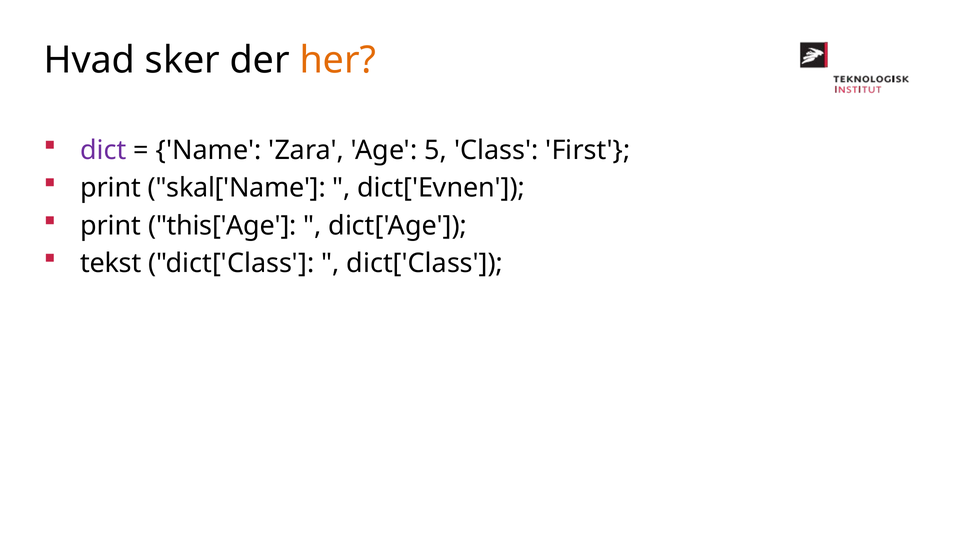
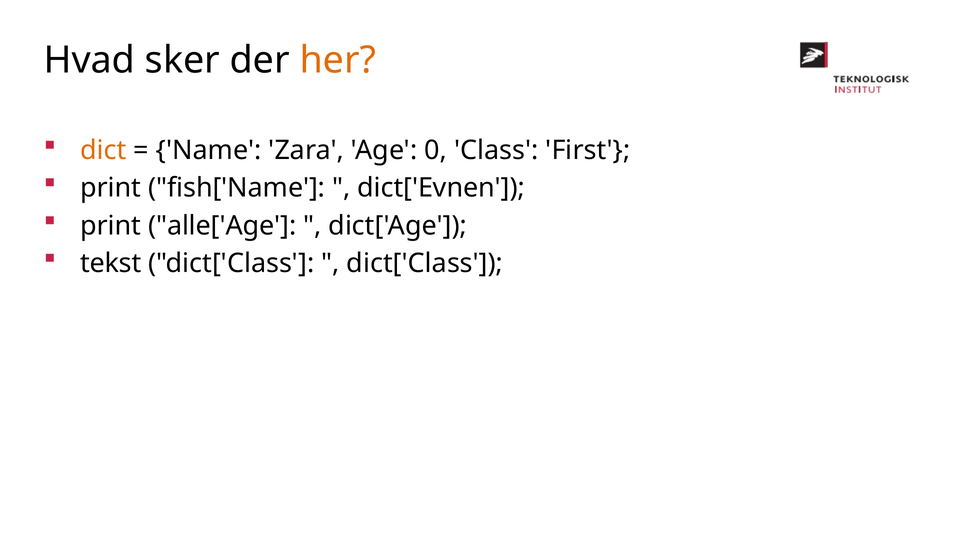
dict colour: purple -> orange
5: 5 -> 0
skal['Name: skal['Name -> fish['Name
this['Age: this['Age -> alle['Age
